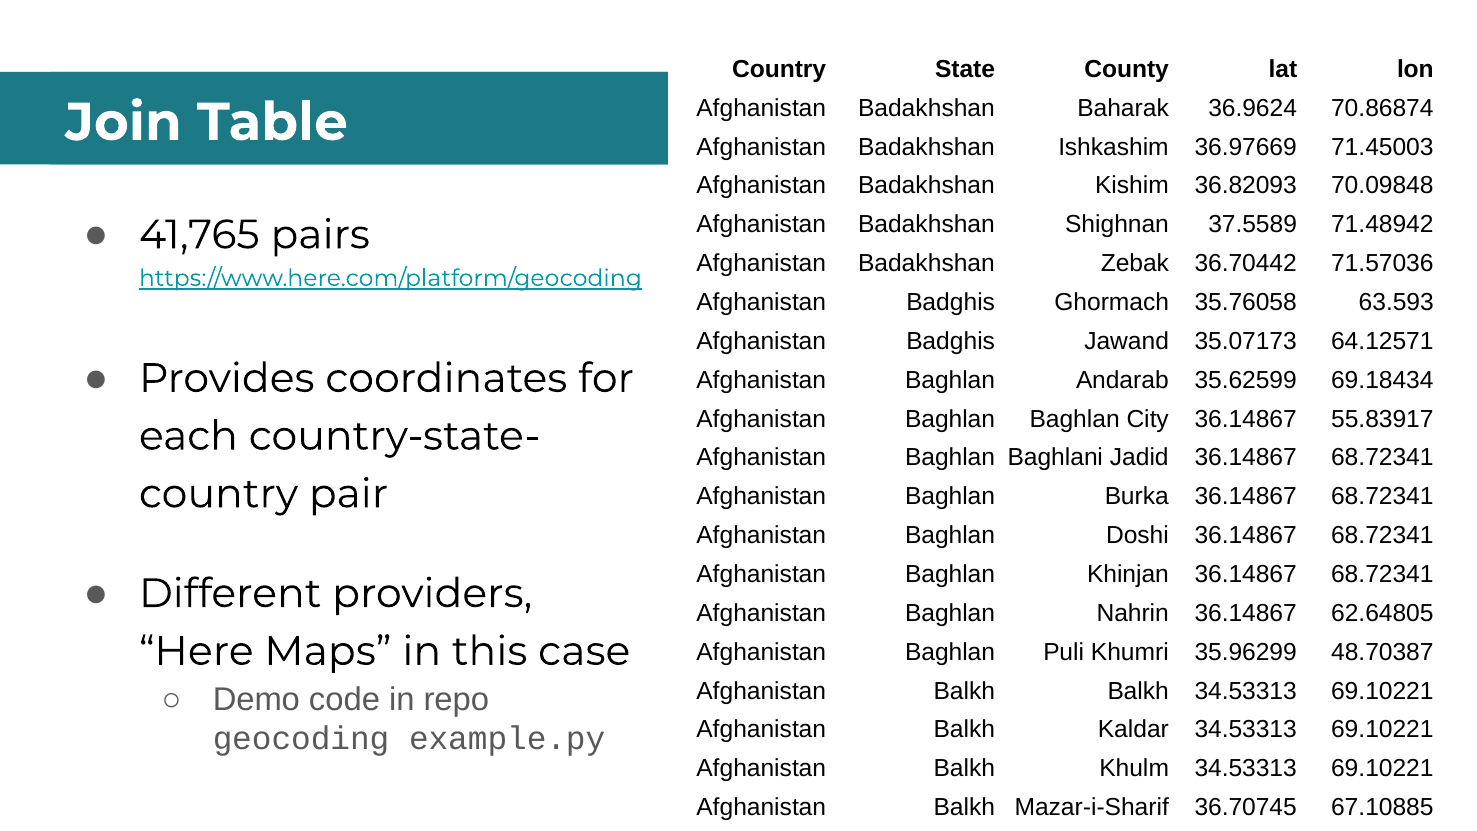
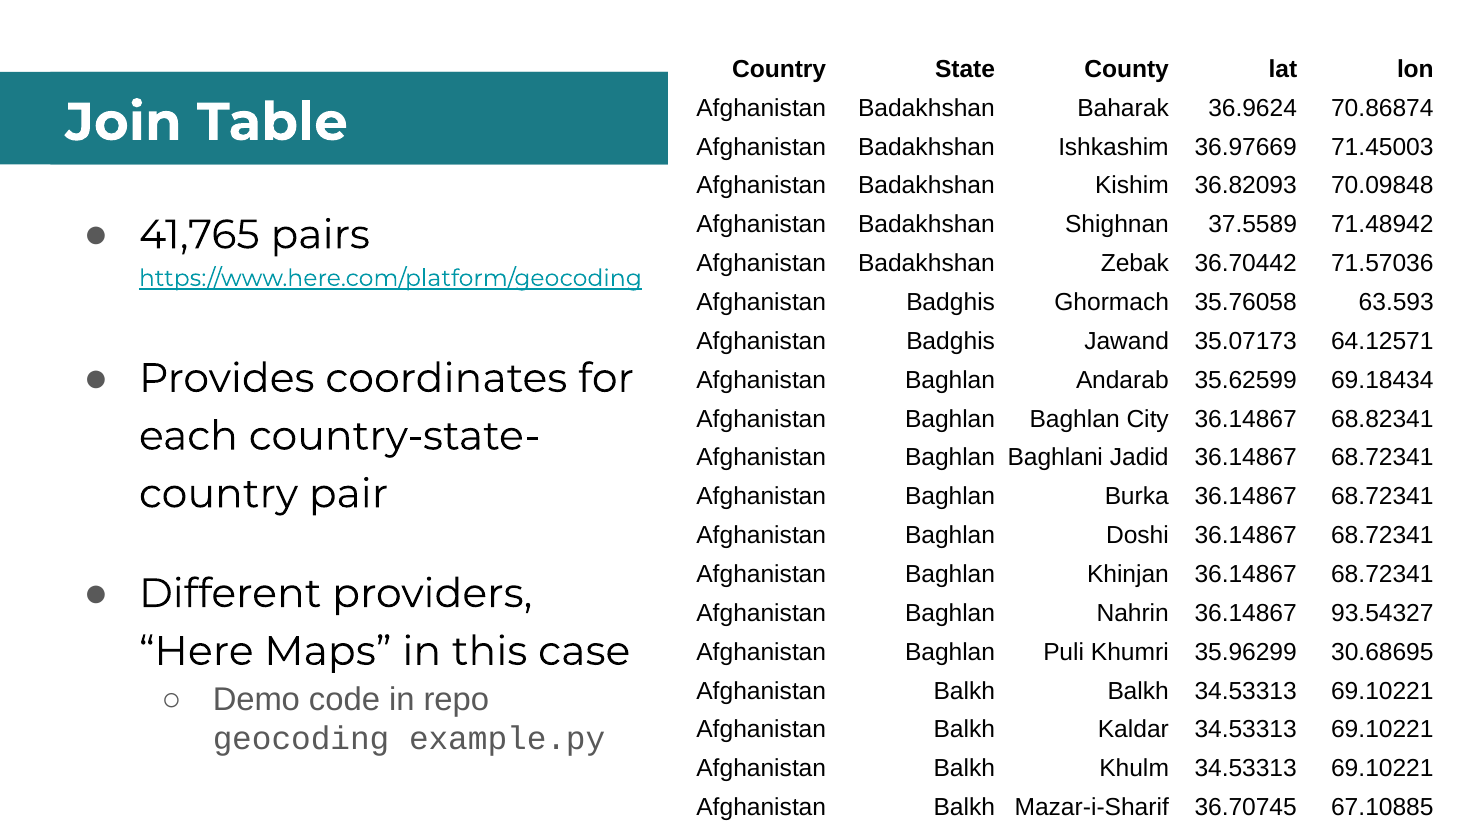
55.83917: 55.83917 -> 68.82341
62.64805: 62.64805 -> 93.54327
48.70387: 48.70387 -> 30.68695
